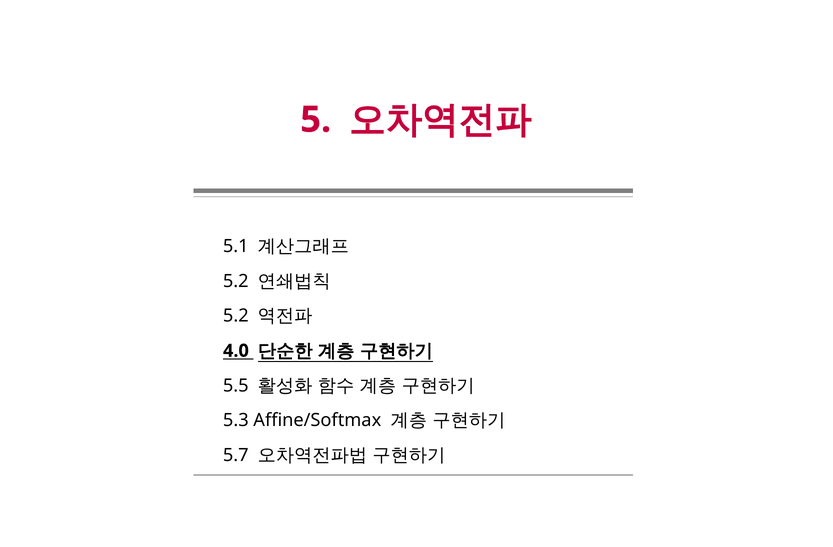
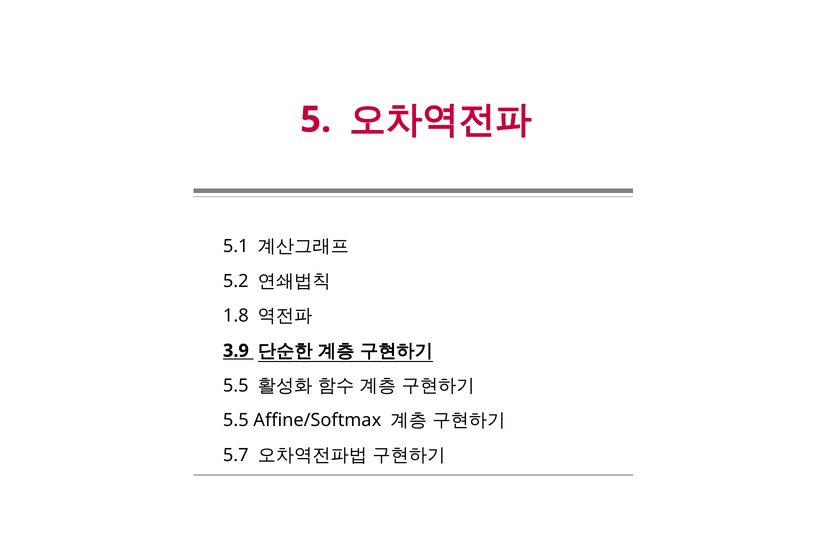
5.2 at (236, 316): 5.2 -> 1.8
4.0: 4.0 -> 3.9
5.3 at (236, 421): 5.3 -> 5.5
